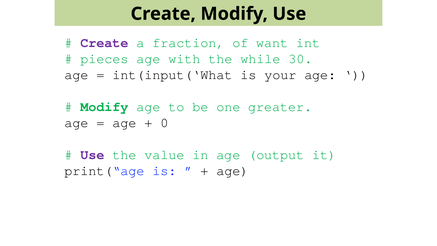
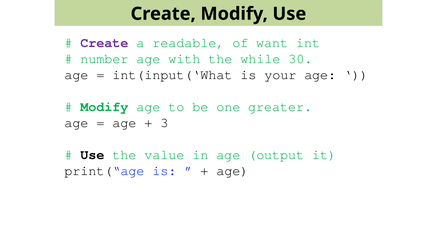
fraction: fraction -> readable
pieces: pieces -> number
0: 0 -> 3
Use at (93, 155) colour: purple -> black
